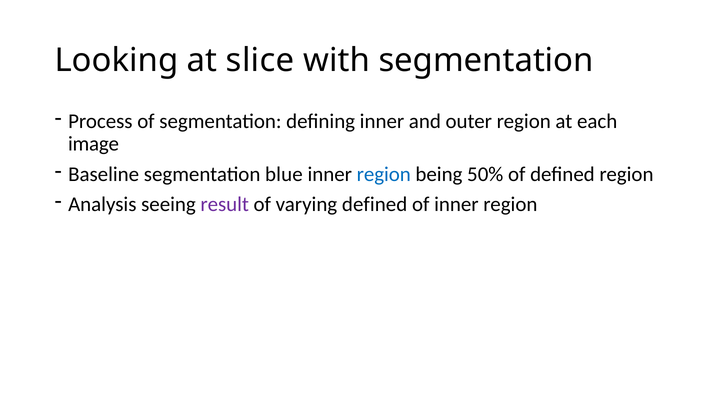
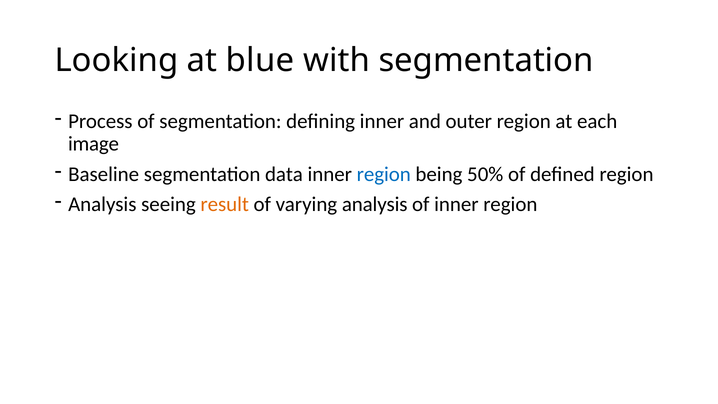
slice: slice -> blue
blue: blue -> data
result colour: purple -> orange
varying defined: defined -> analysis
